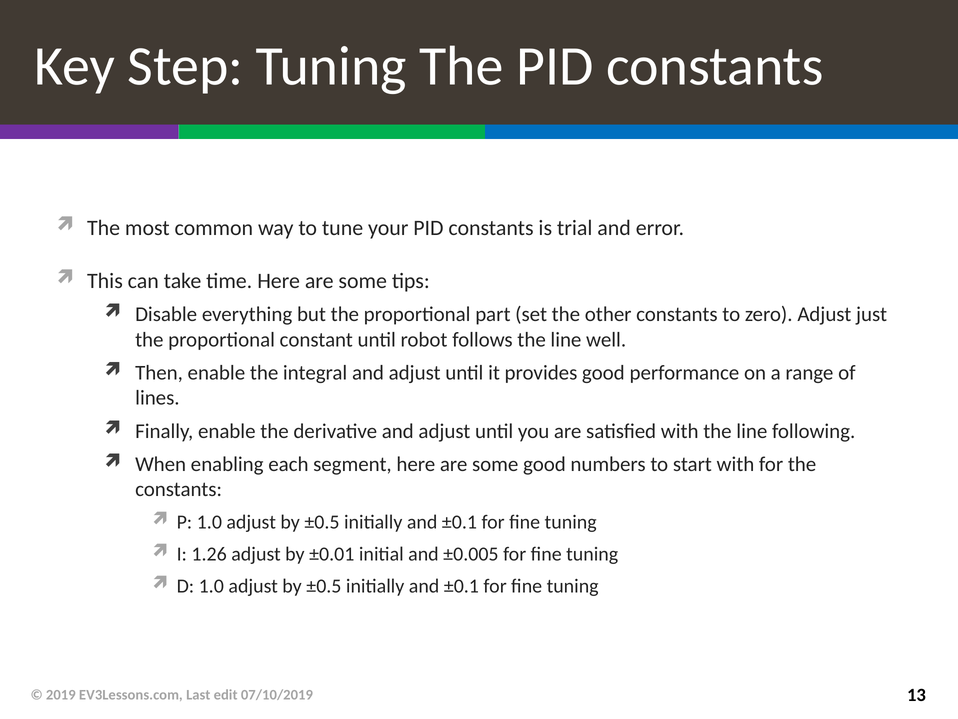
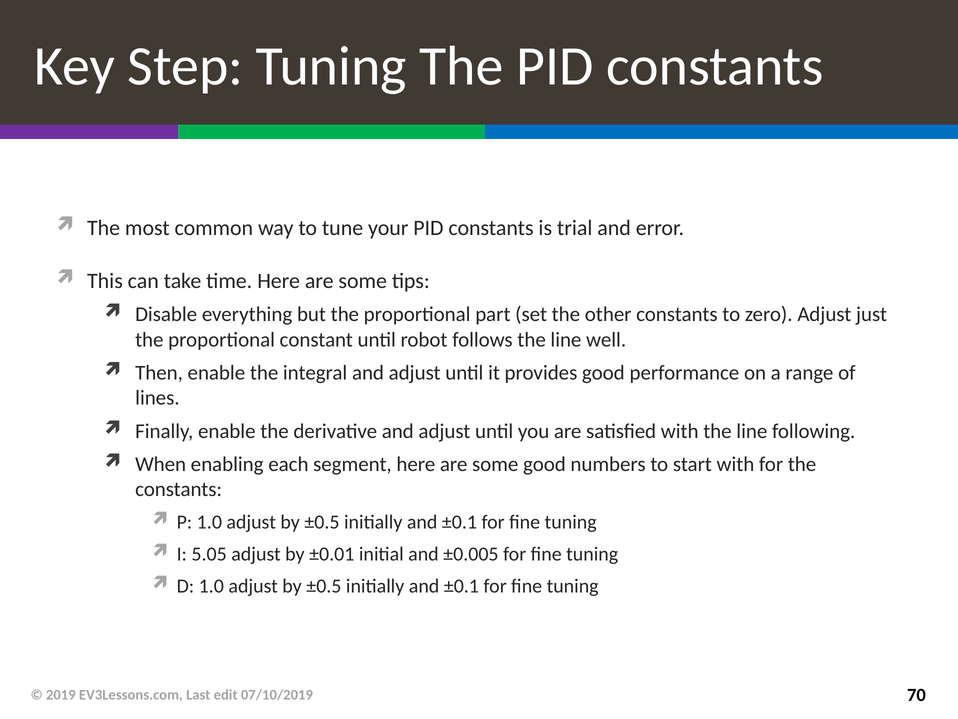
1.26: 1.26 -> 5.05
13: 13 -> 70
